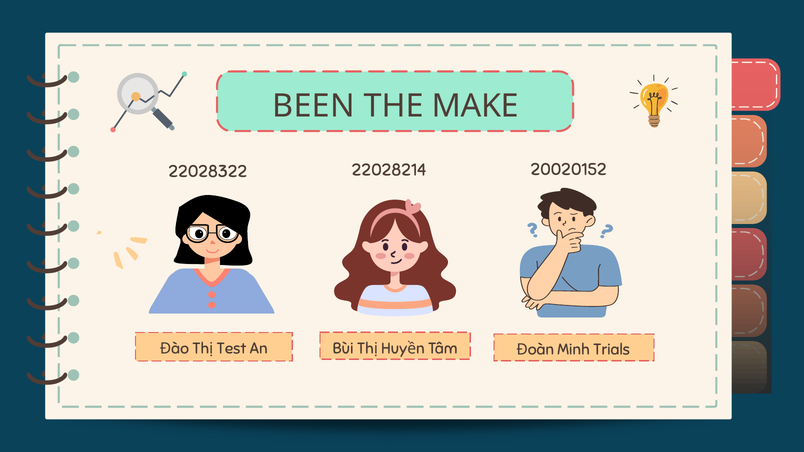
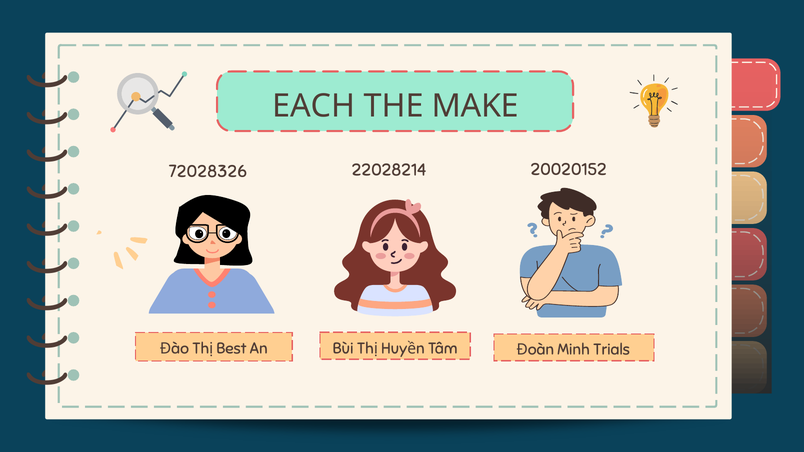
BEEN: BEEN -> EACH
22028322: 22028322 -> 72028326
Test: Test -> Best
